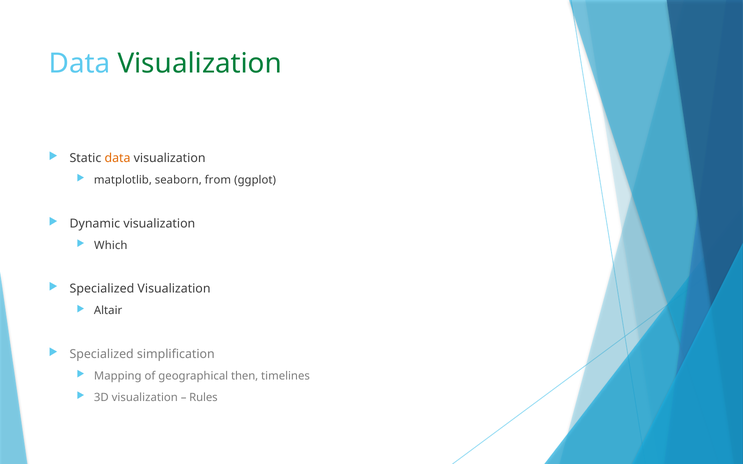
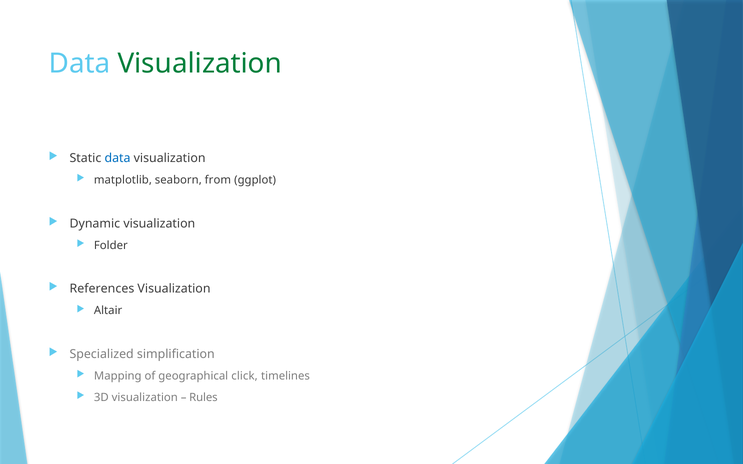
data at (118, 158) colour: orange -> blue
Which: Which -> Folder
Specialized at (102, 289): Specialized -> References
then: then -> click
